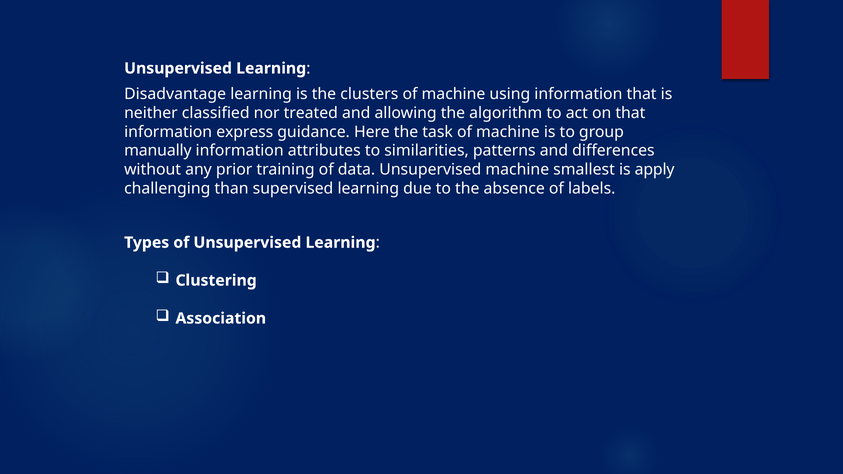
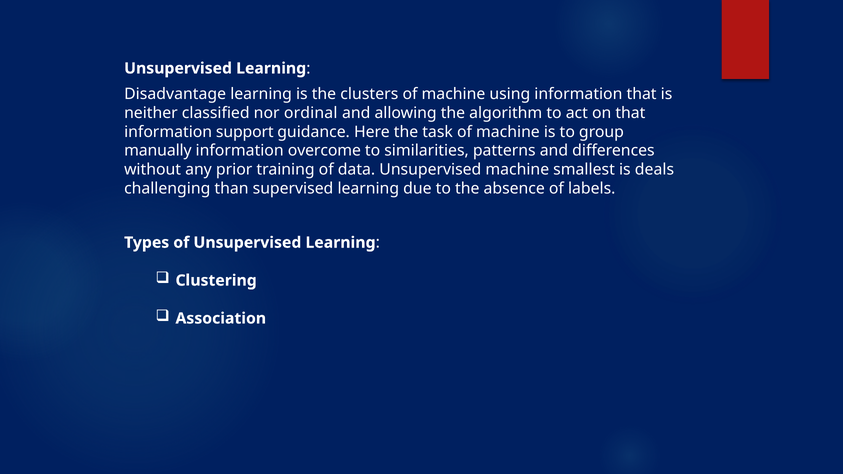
treated: treated -> ordinal
express: express -> support
attributes: attributes -> overcome
apply: apply -> deals
